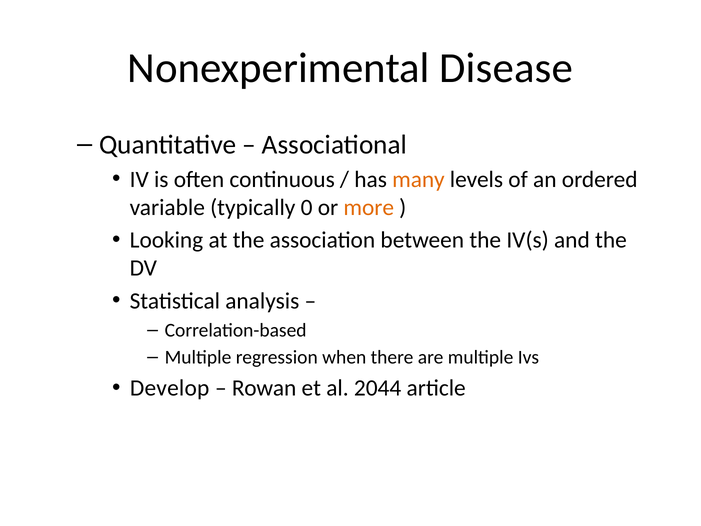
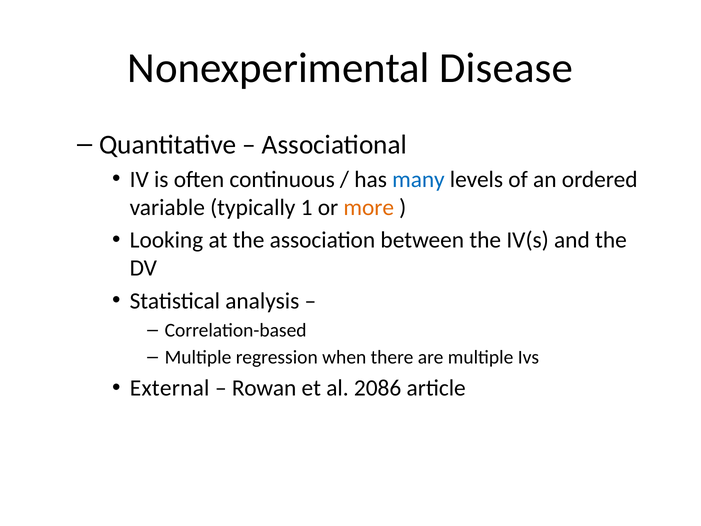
many colour: orange -> blue
0: 0 -> 1
Develop: Develop -> External
2044: 2044 -> 2086
